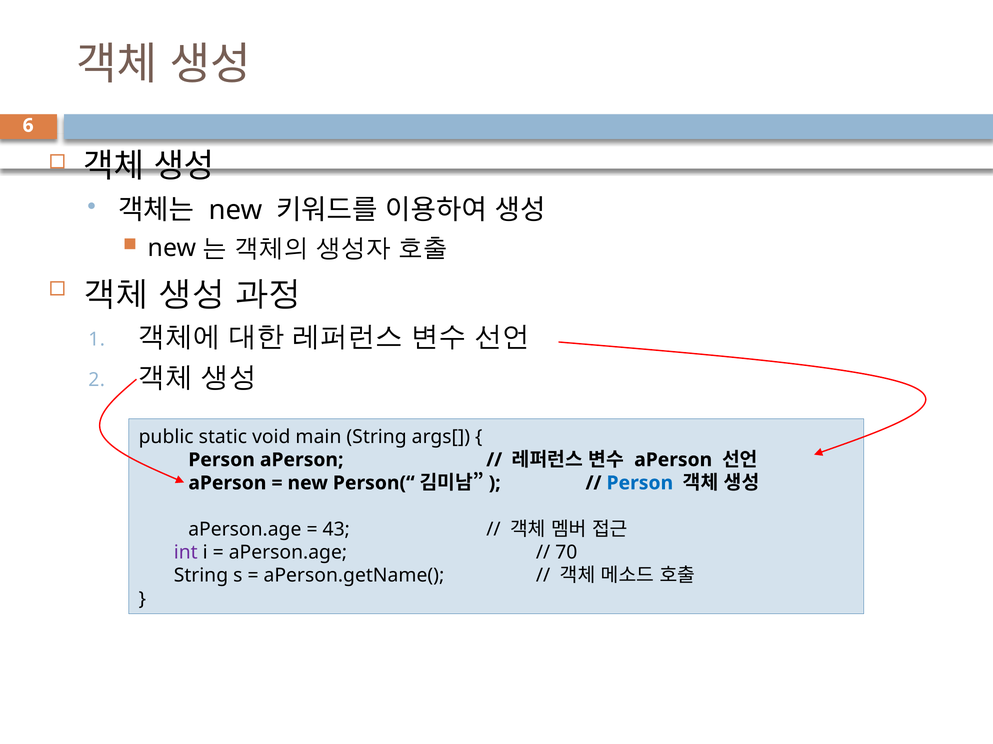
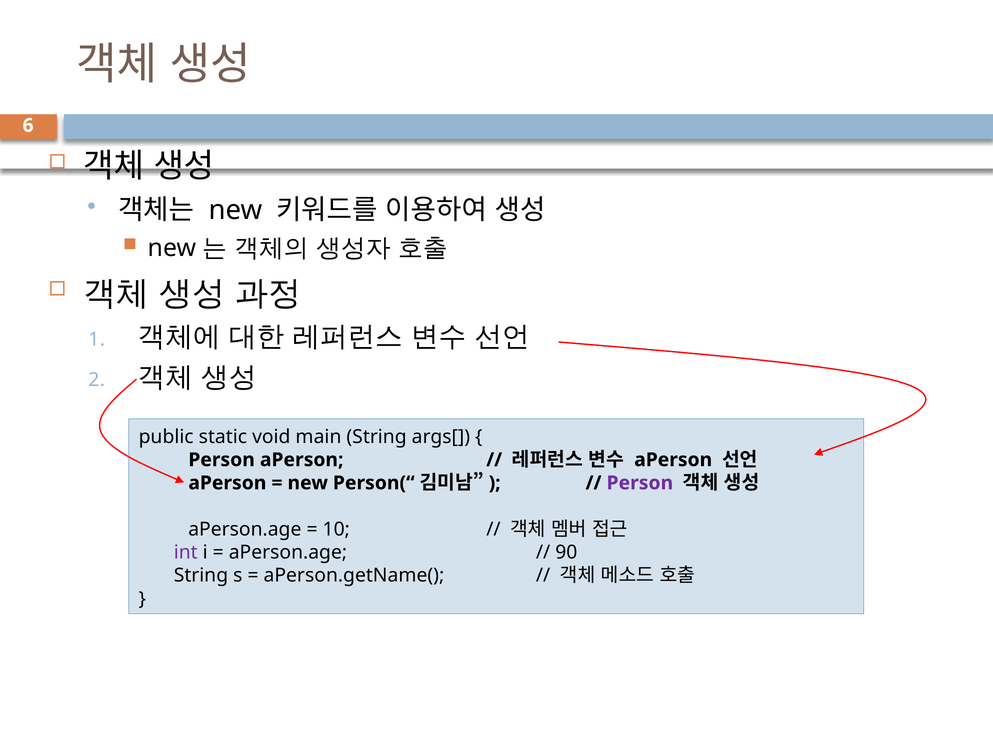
Person at (640, 483) colour: blue -> purple
43: 43 -> 10
70: 70 -> 90
